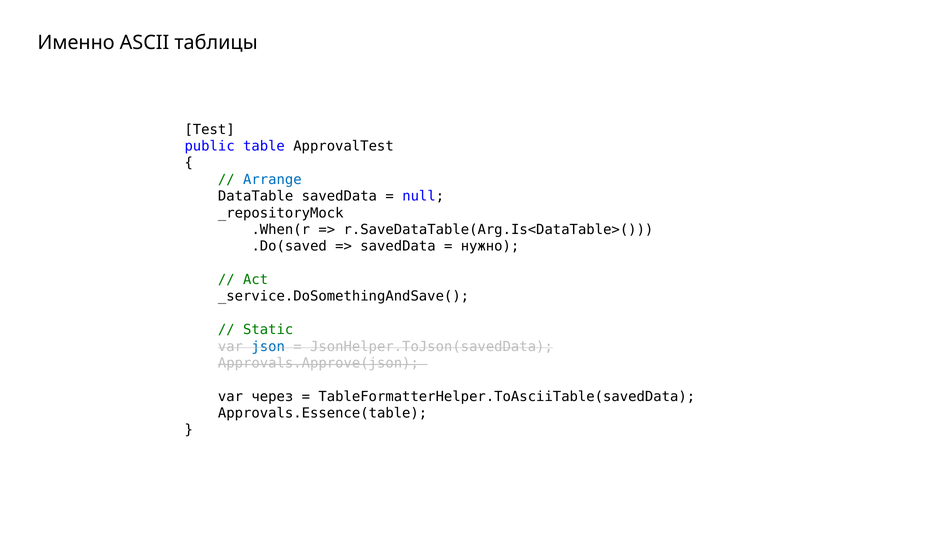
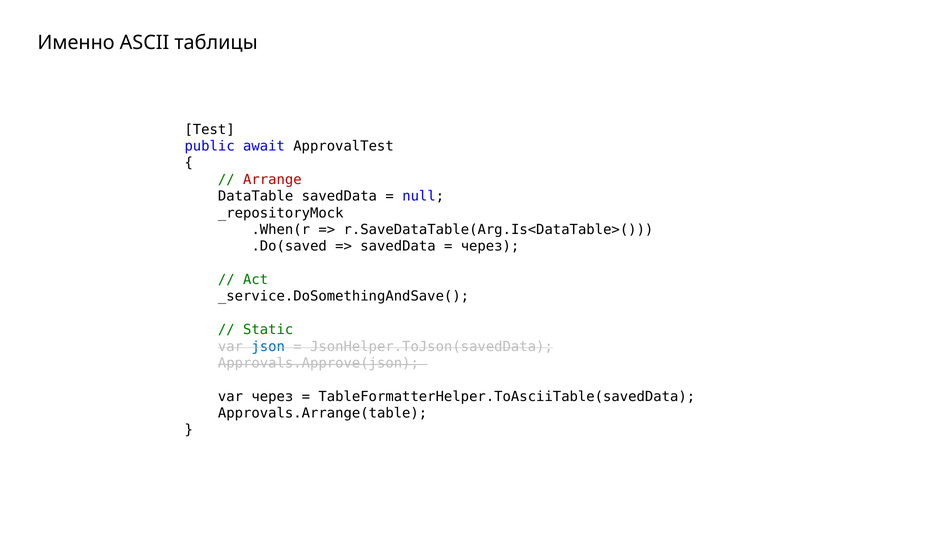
table: table -> await
Arrange colour: blue -> red
нужно at (490, 246): нужно -> через
Approvals.Essence(table: Approvals.Essence(table -> Approvals.Arrange(table
